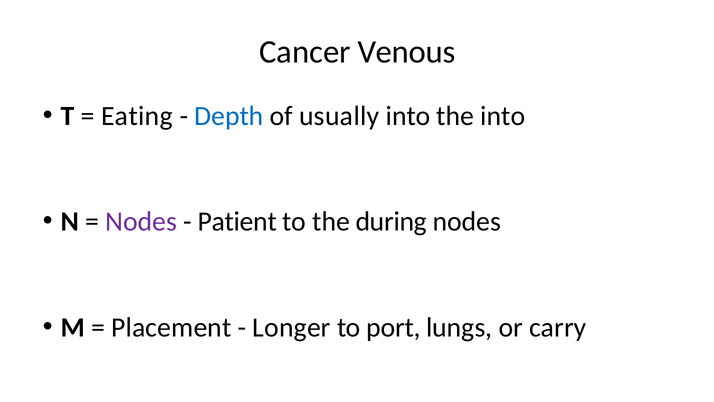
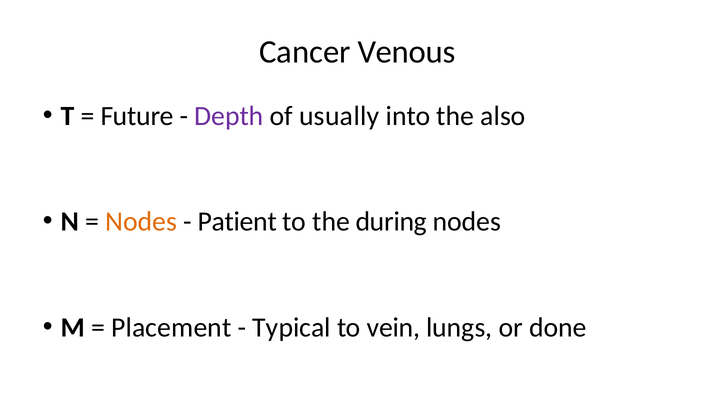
Eating: Eating -> Future
Depth colour: blue -> purple
the into: into -> also
Nodes at (141, 221) colour: purple -> orange
Longer: Longer -> Typical
port: port -> vein
carry: carry -> done
